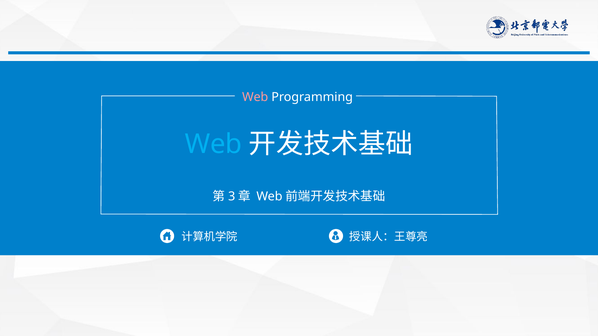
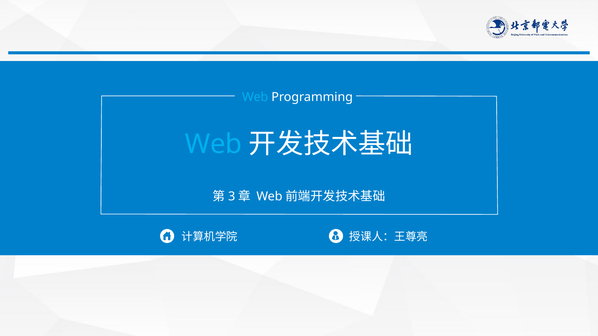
Web at (255, 97) colour: pink -> light blue
